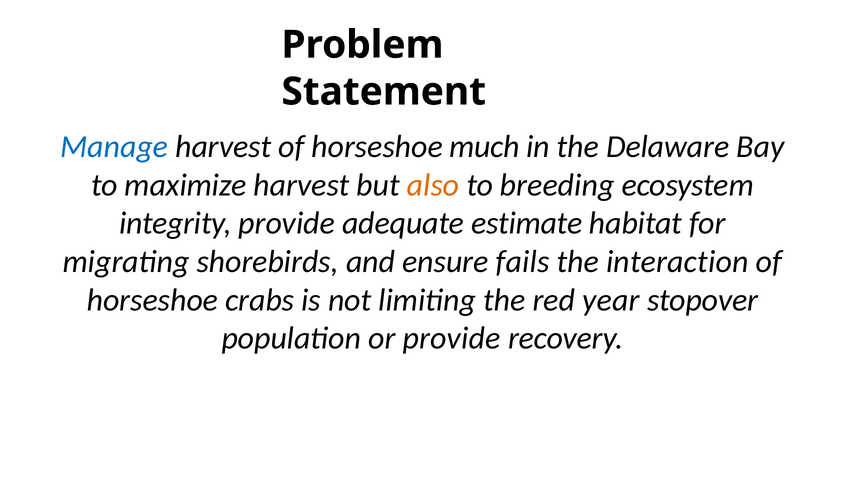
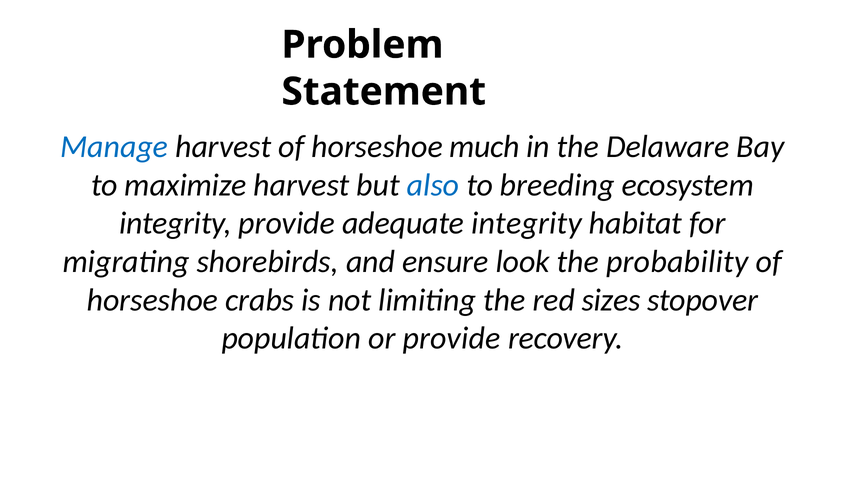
also colour: orange -> blue
adequate estimate: estimate -> integrity
fails: fails -> look
interaction: interaction -> probability
year: year -> sizes
